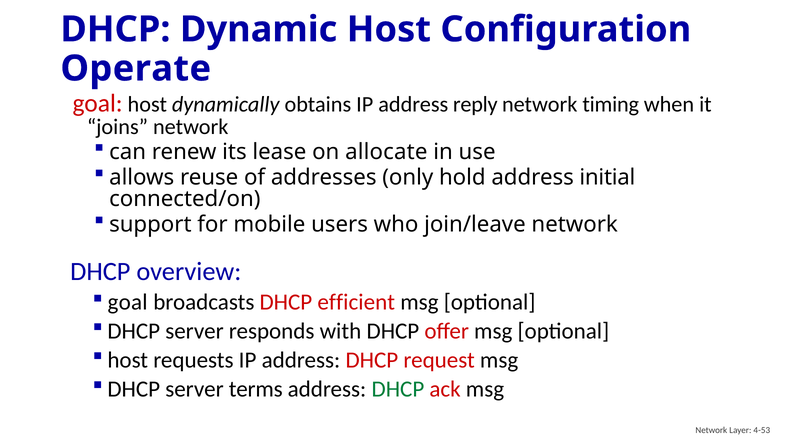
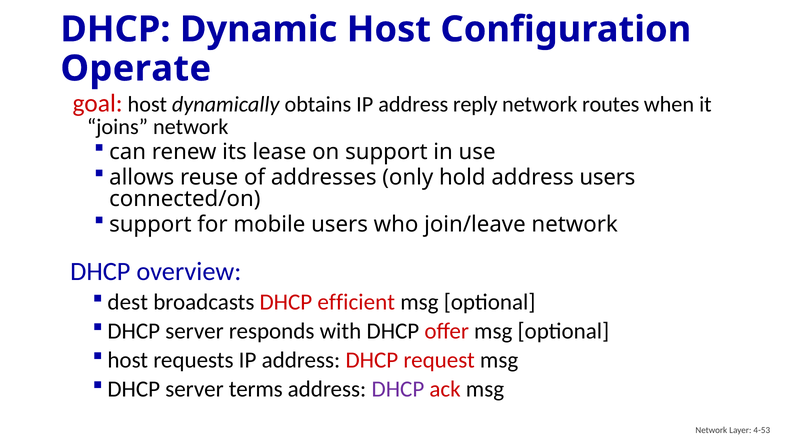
timing: timing -> routes
on allocate: allocate -> support
address initial: initial -> users
goal at (128, 302): goal -> dest
DHCP at (398, 389) colour: green -> purple
